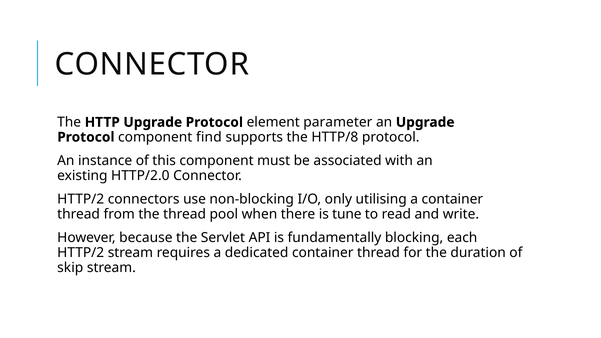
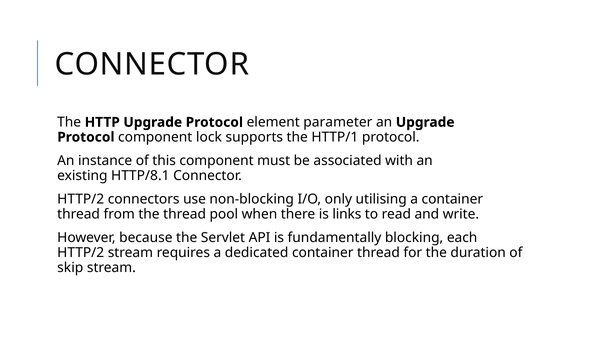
find: find -> lock
HTTP/8: HTTP/8 -> HTTP/1
HTTP/2.0: HTTP/2.0 -> HTTP/8.1
tune: tune -> links
